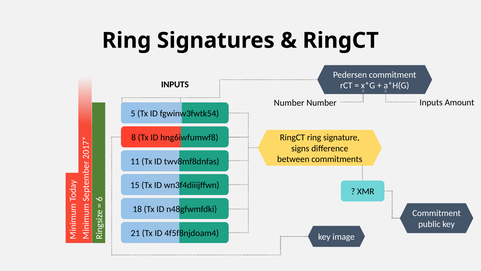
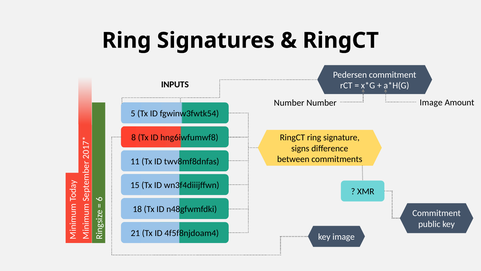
Number Inputs: Inputs -> Image
